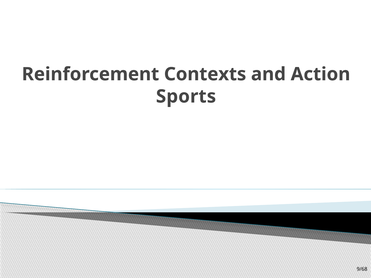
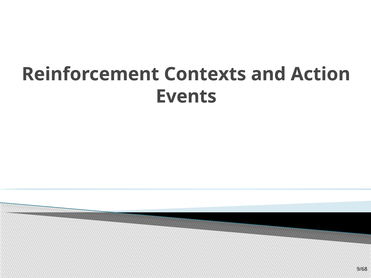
Sports: Sports -> Events
